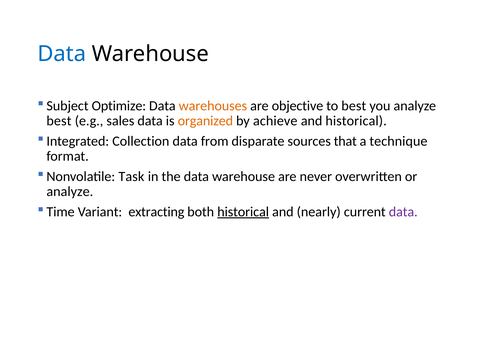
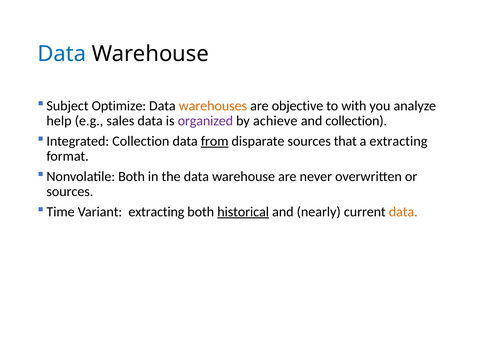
to best: best -> with
best at (59, 121): best -> help
organized colour: orange -> purple
and historical: historical -> collection
from underline: none -> present
a technique: technique -> extracting
Nonvolatile Task: Task -> Both
analyze at (70, 191): analyze -> sources
data at (403, 212) colour: purple -> orange
